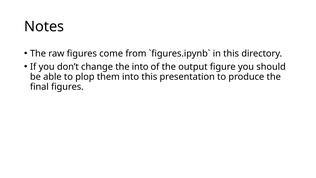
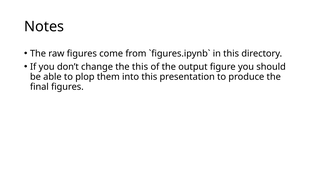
the into: into -> this
